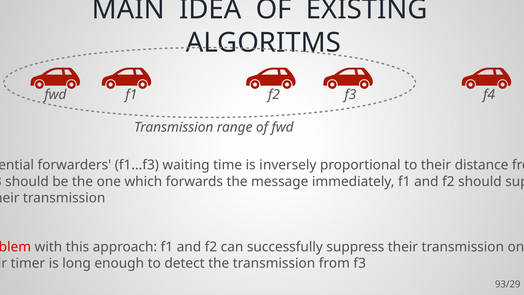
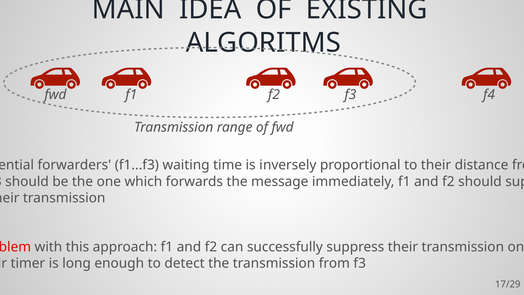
93/29: 93/29 -> 17/29
